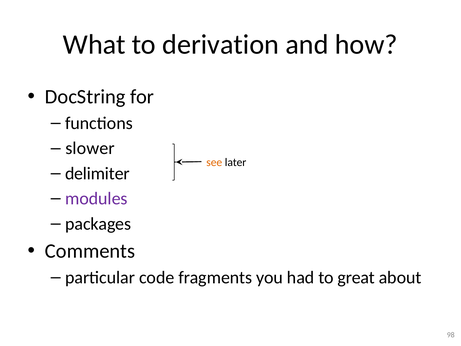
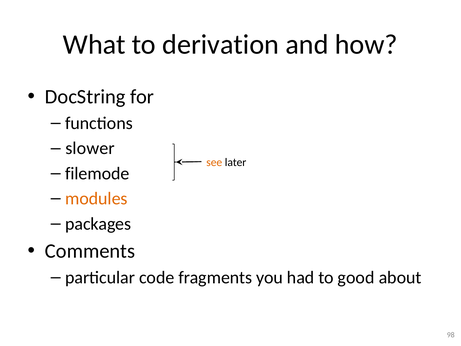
delimiter: delimiter -> filemode
modules colour: purple -> orange
great: great -> good
